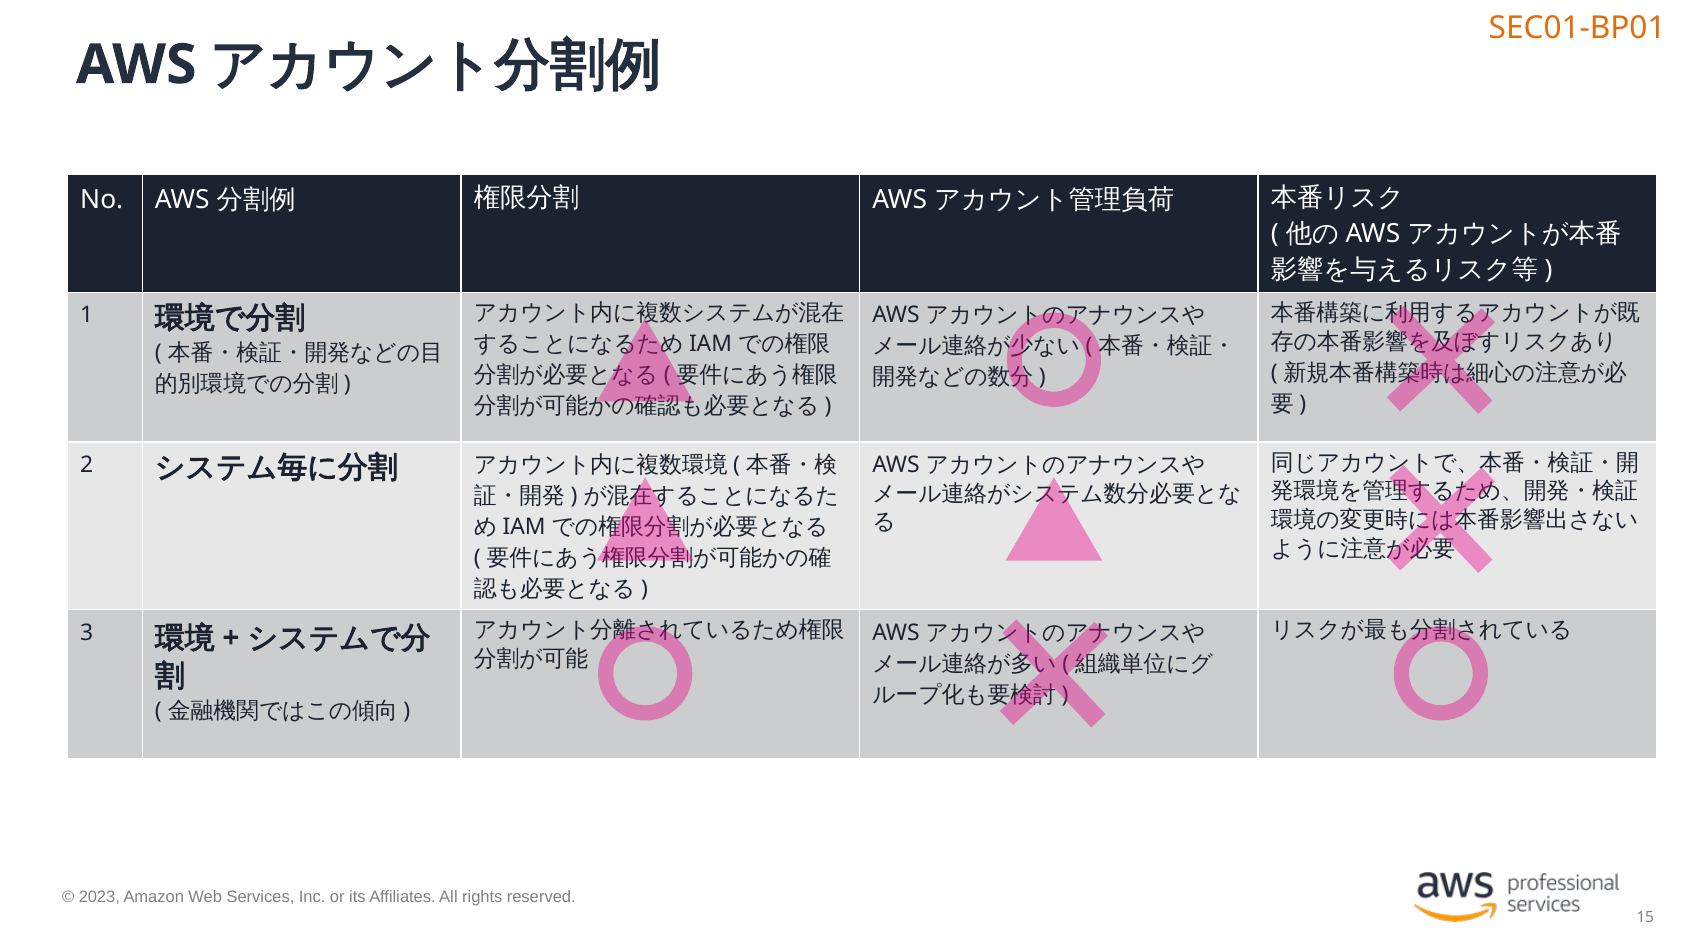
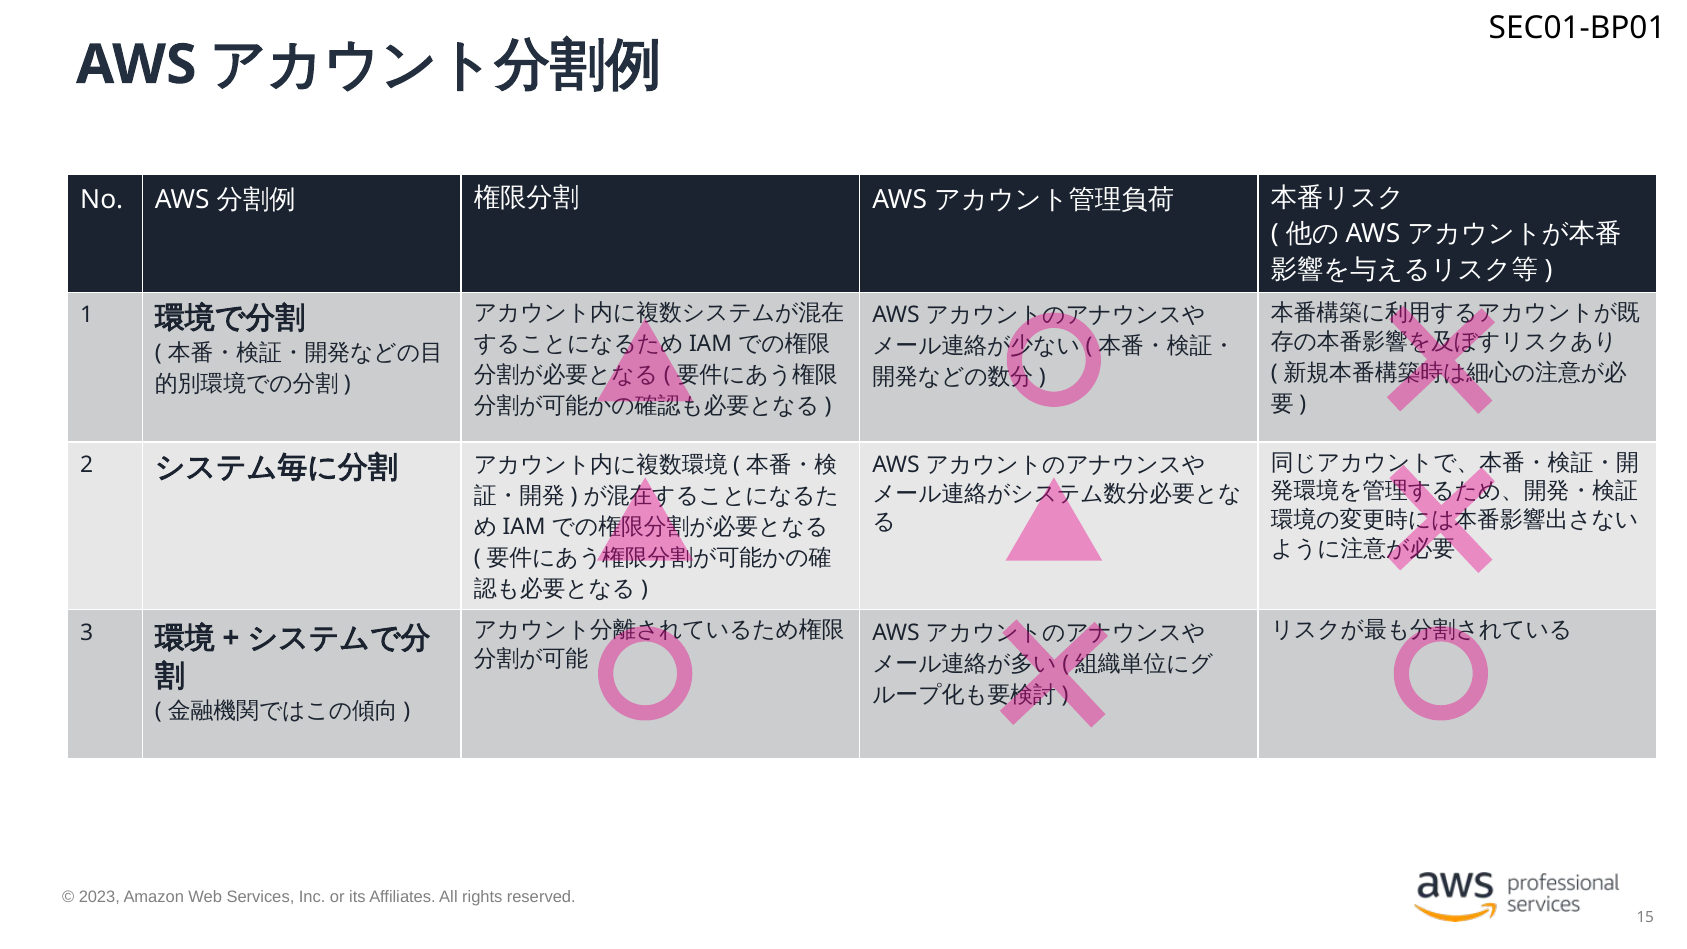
SEC01-BP01 colour: orange -> black
